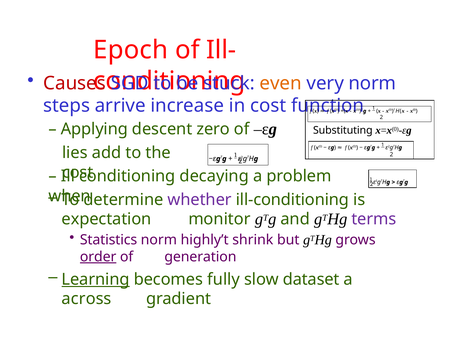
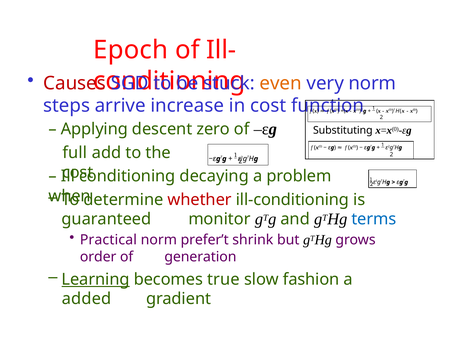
lies: lies -> full
whether colour: purple -> red
expectation: expectation -> guaranteed
terms colour: purple -> blue
Statistics: Statistics -> Practical
highly’t: highly’t -> prefer’t
order underline: present -> none
fully: fully -> true
dataset: dataset -> fashion
across: across -> added
